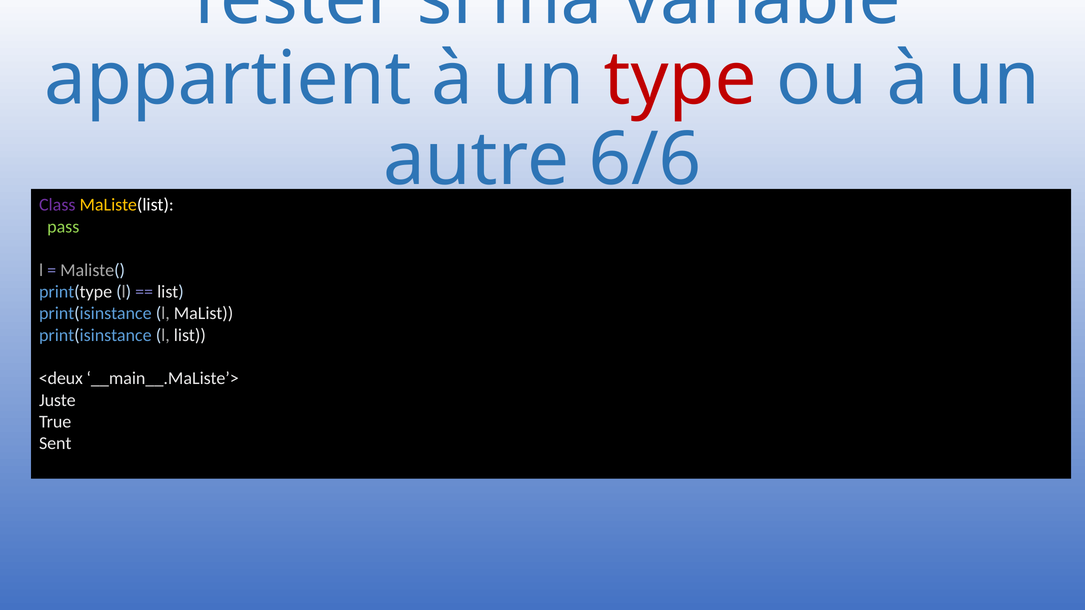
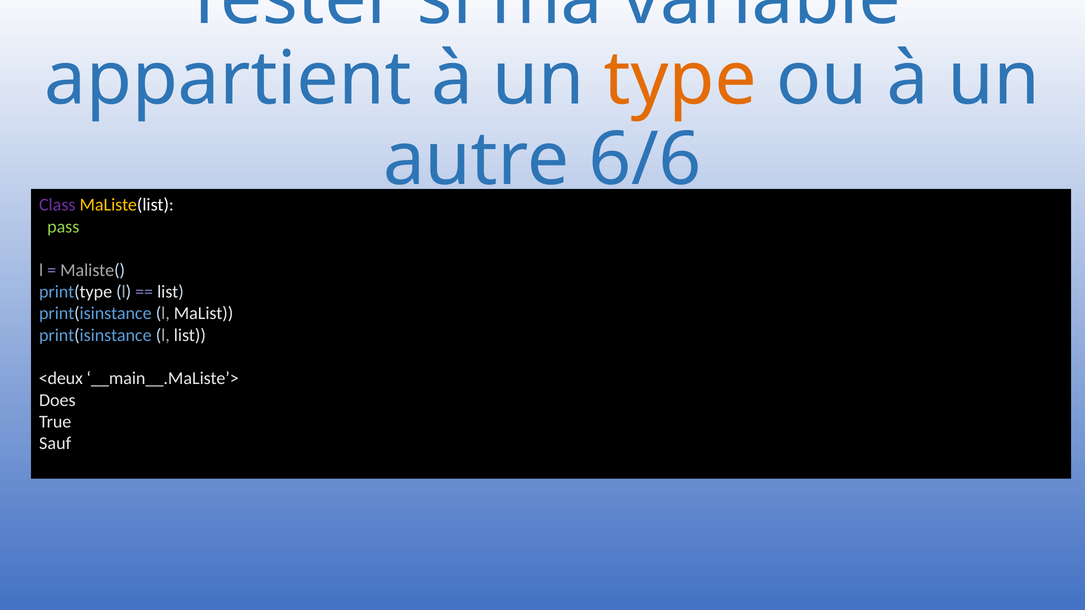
type colour: red -> orange
Juste: Juste -> Does
Sent: Sent -> Sauf
